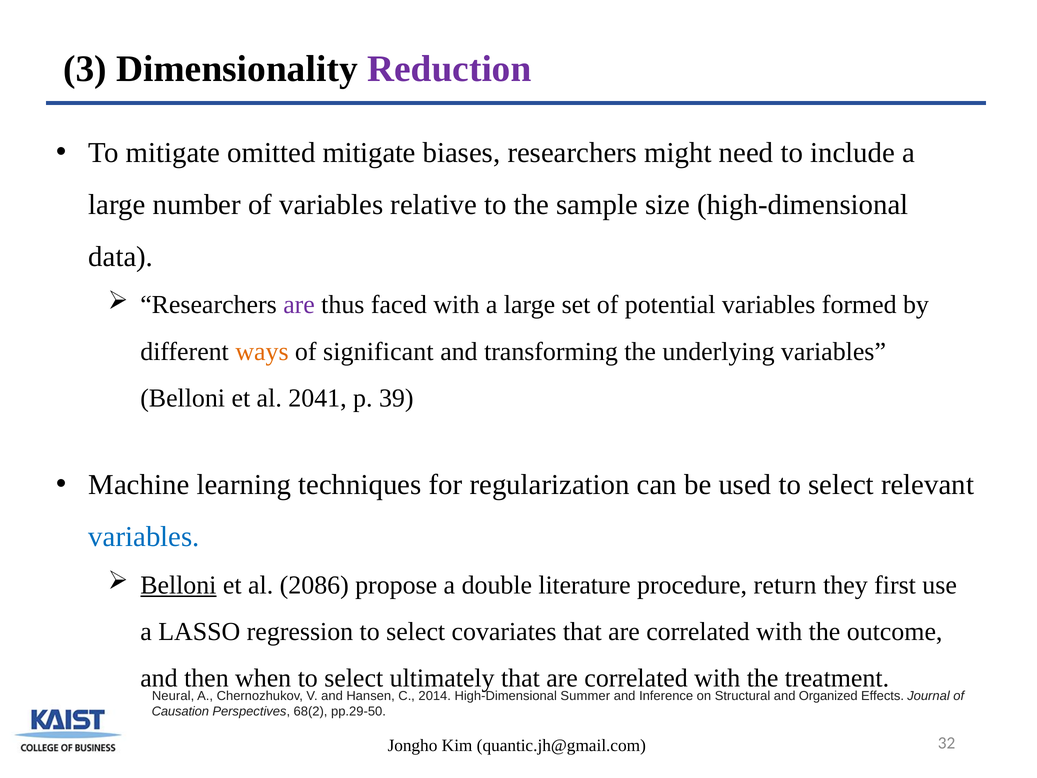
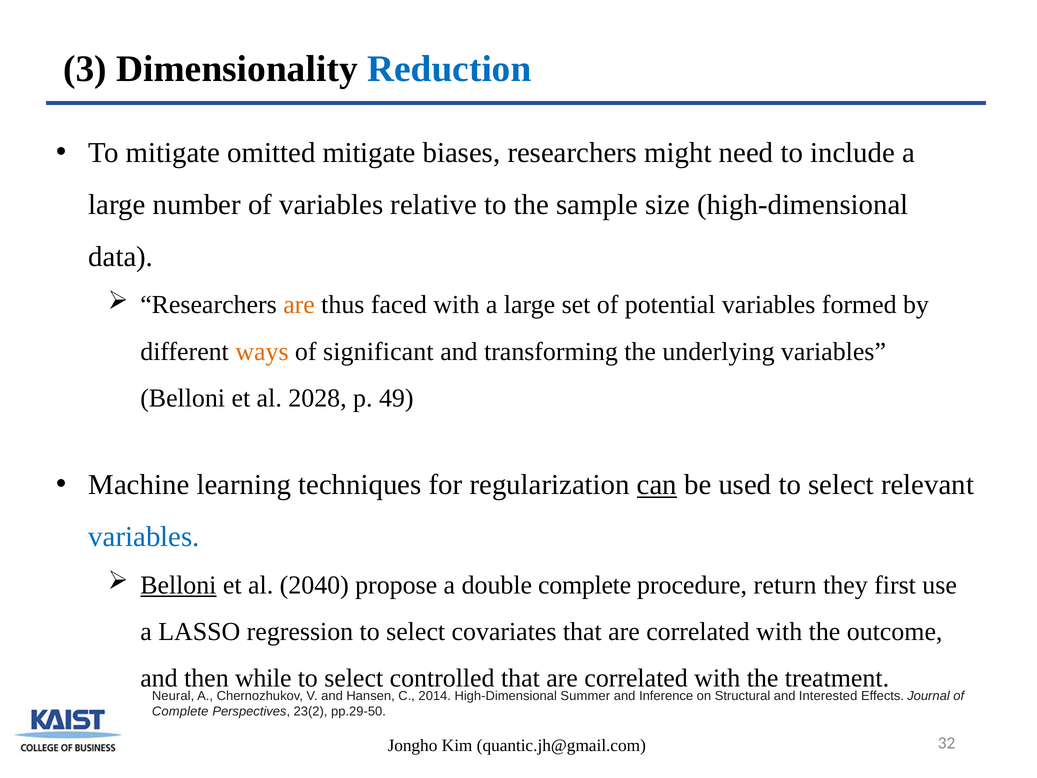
Reduction colour: purple -> blue
are at (299, 305) colour: purple -> orange
2041: 2041 -> 2028
39: 39 -> 49
can underline: none -> present
2086: 2086 -> 2040
double literature: literature -> complete
when: when -> while
ultimately: ultimately -> controlled
Organized: Organized -> Interested
Causation at (180, 711): Causation -> Complete
68(2: 68(2 -> 23(2
